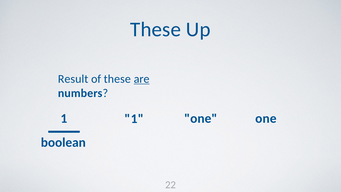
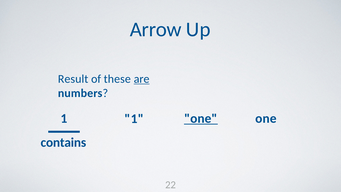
These at (156, 30): These -> Arrow
one at (201, 118) underline: none -> present
boolean: boolean -> contains
